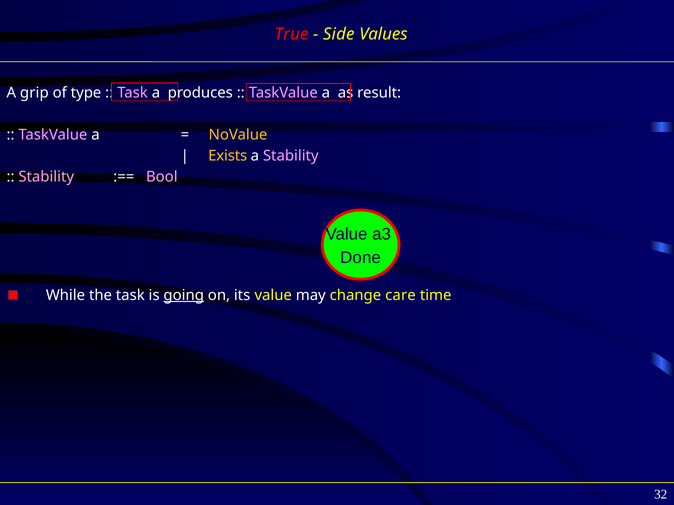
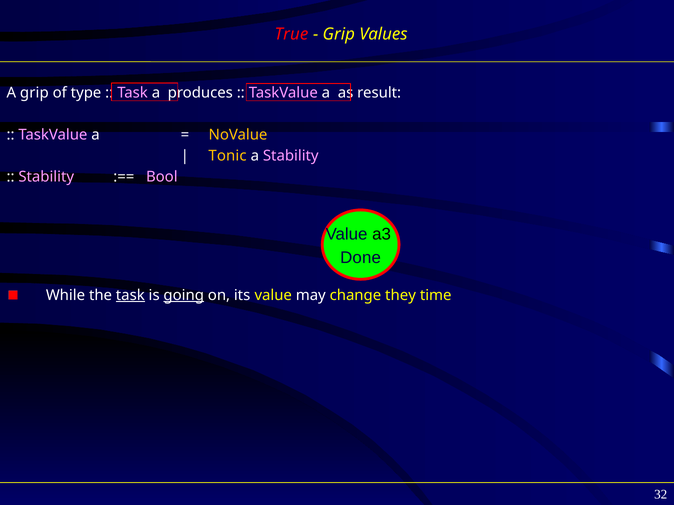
Side at (339, 34): Side -> Grip
Exists: Exists -> Tonic
task at (130, 295) underline: none -> present
care: care -> they
